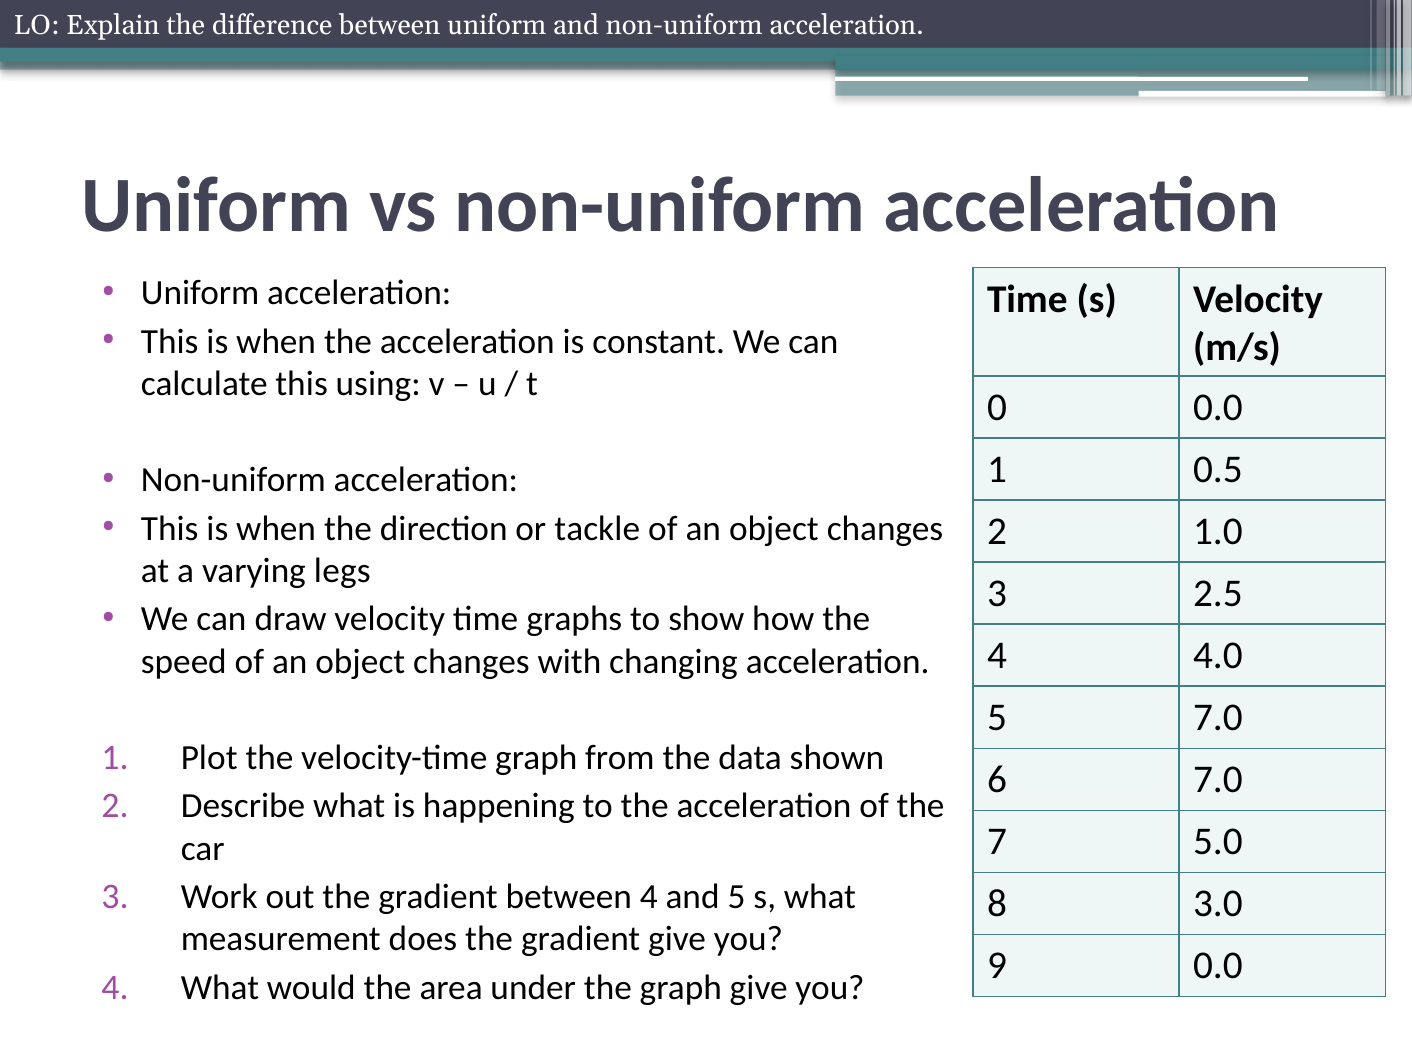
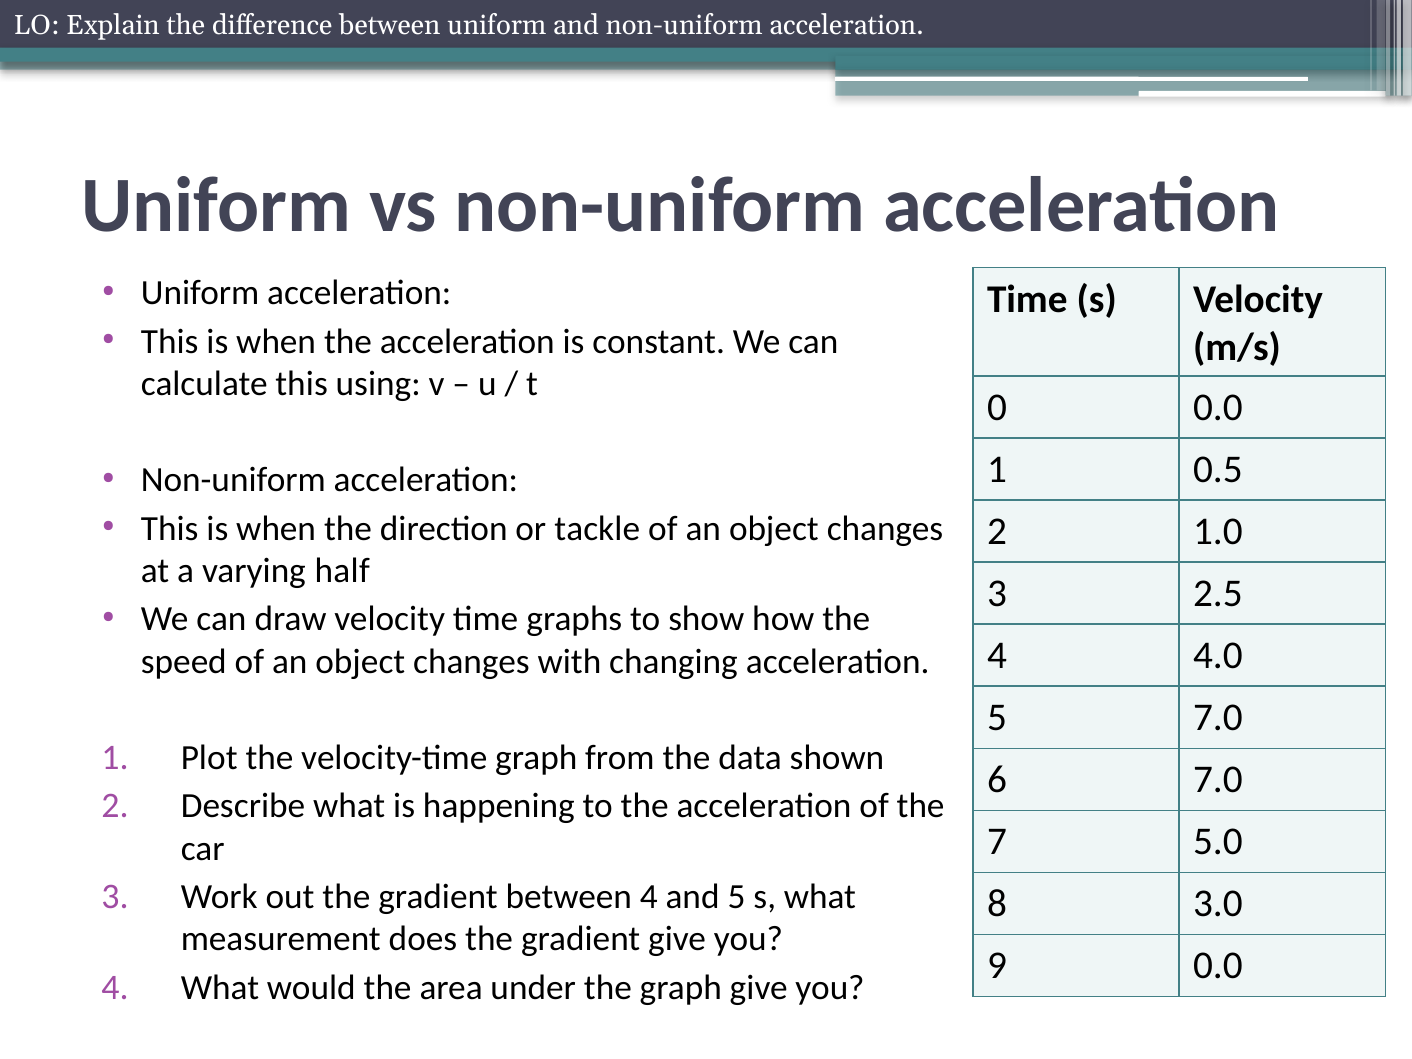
legs: legs -> half
